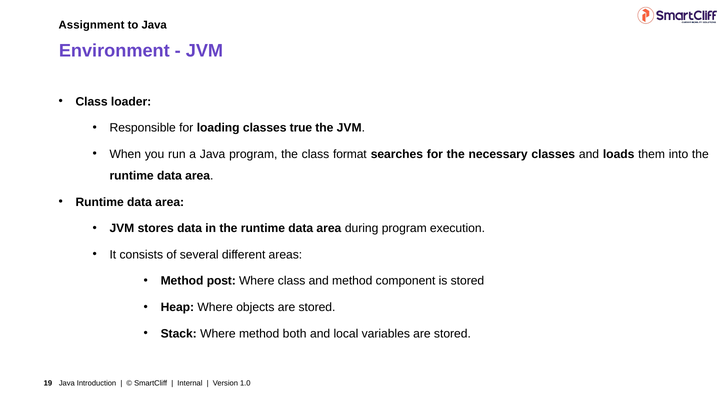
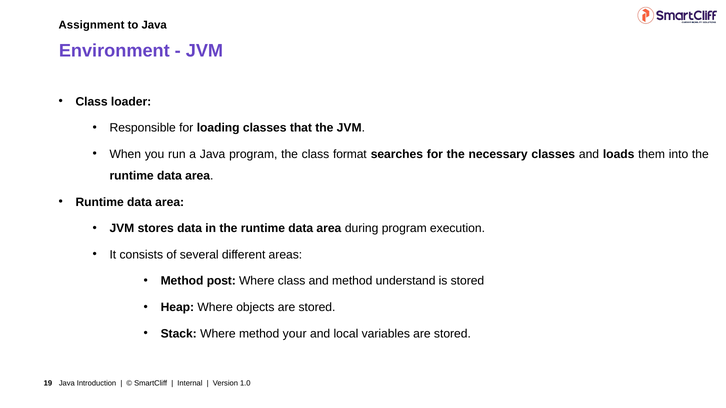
true: true -> that
component: component -> understand
both: both -> your
